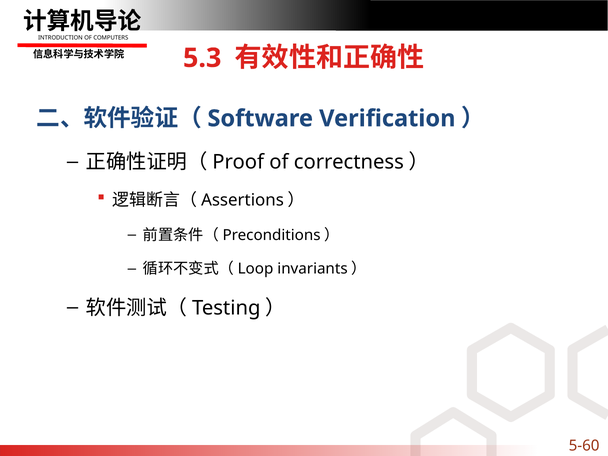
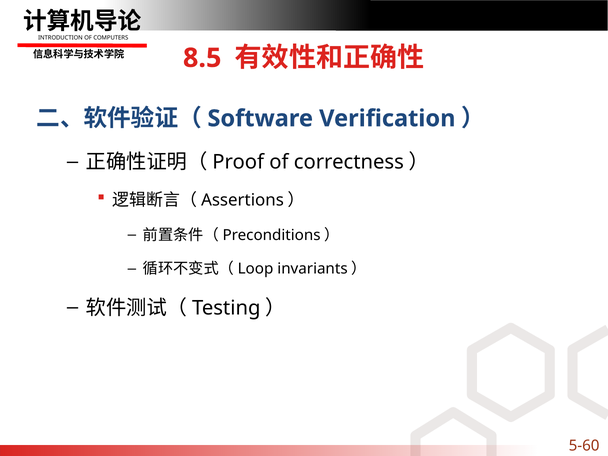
5.3: 5.3 -> 8.5
